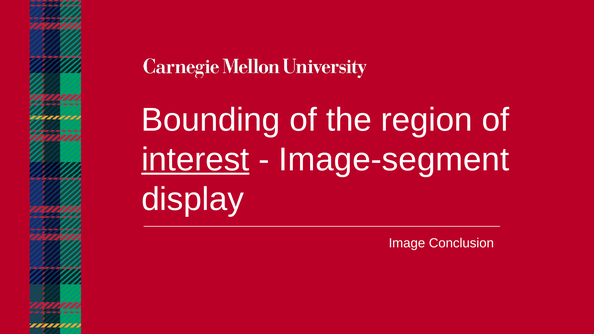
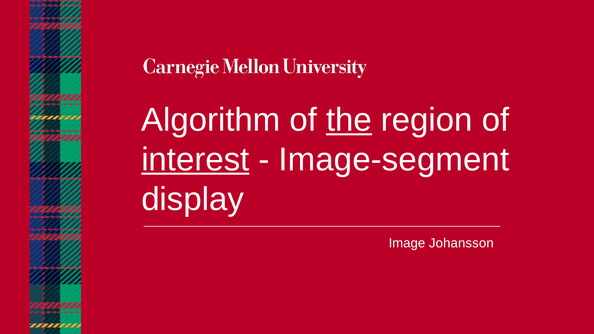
Bounding: Bounding -> Algorithm
the underline: none -> present
Conclusion: Conclusion -> Johansson
